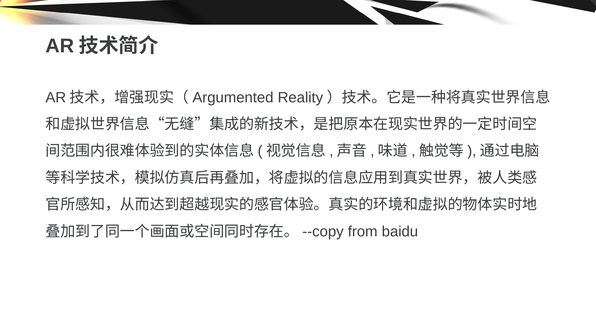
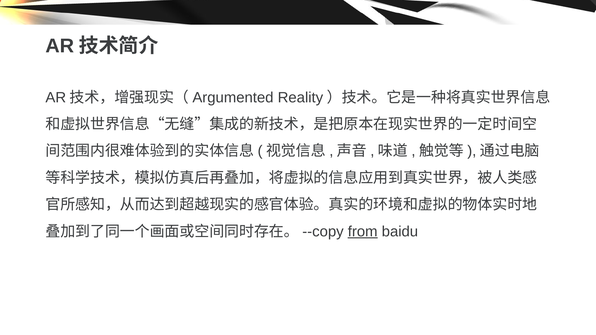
from underline: none -> present
